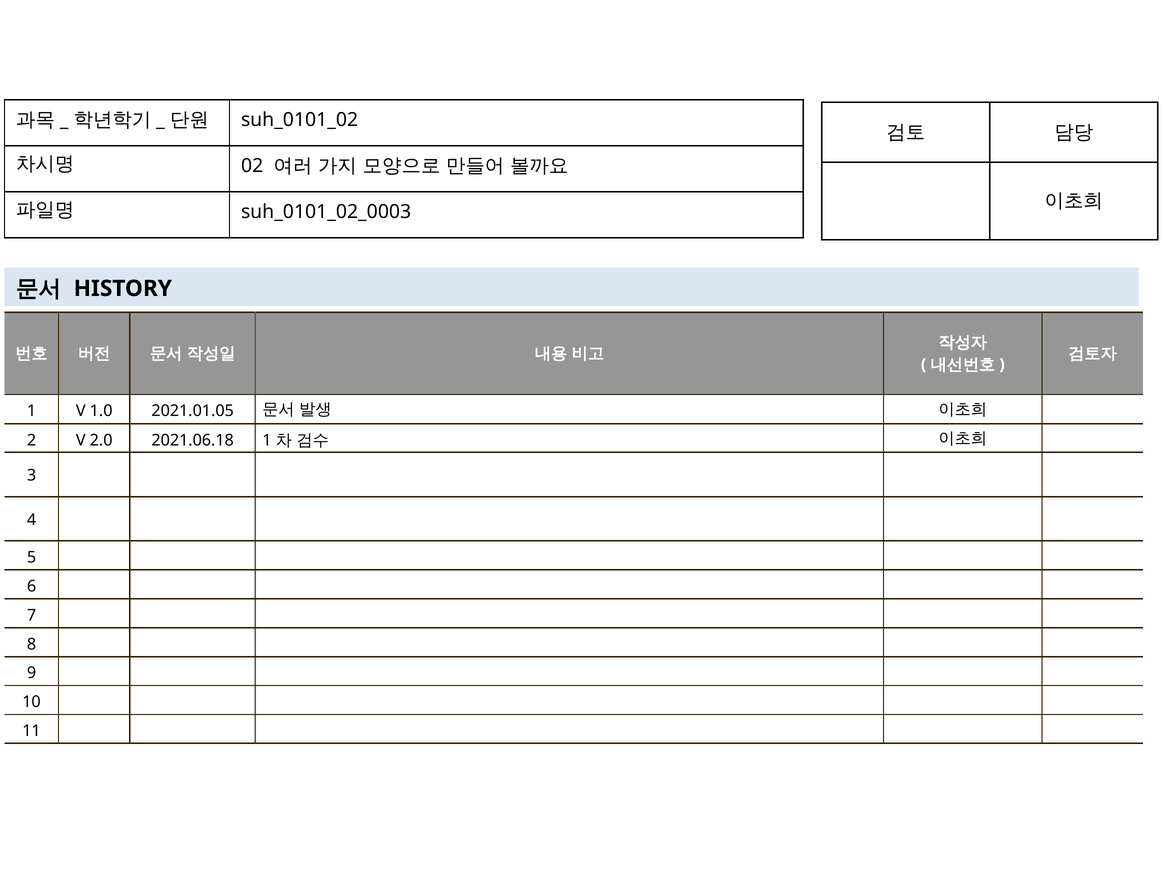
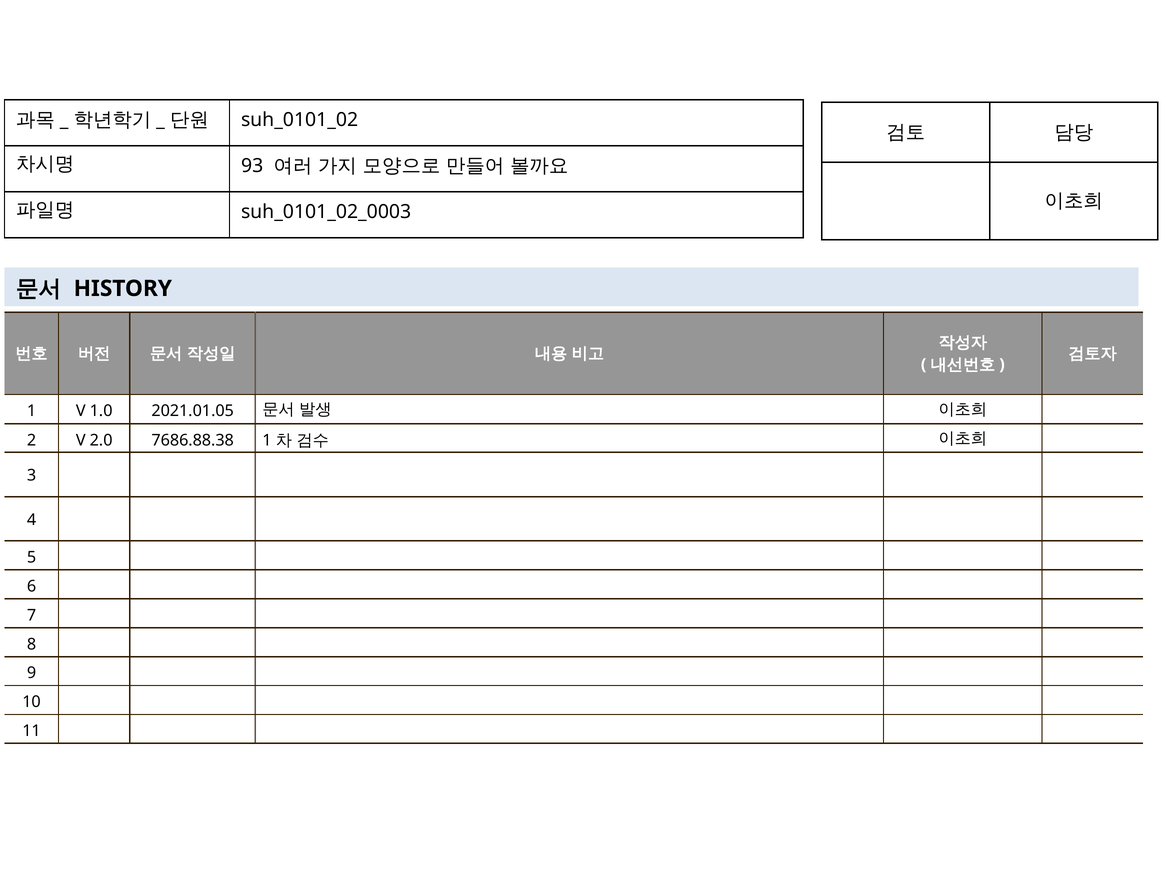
02: 02 -> 93
2021.06.18: 2021.06.18 -> 7686.88.38
